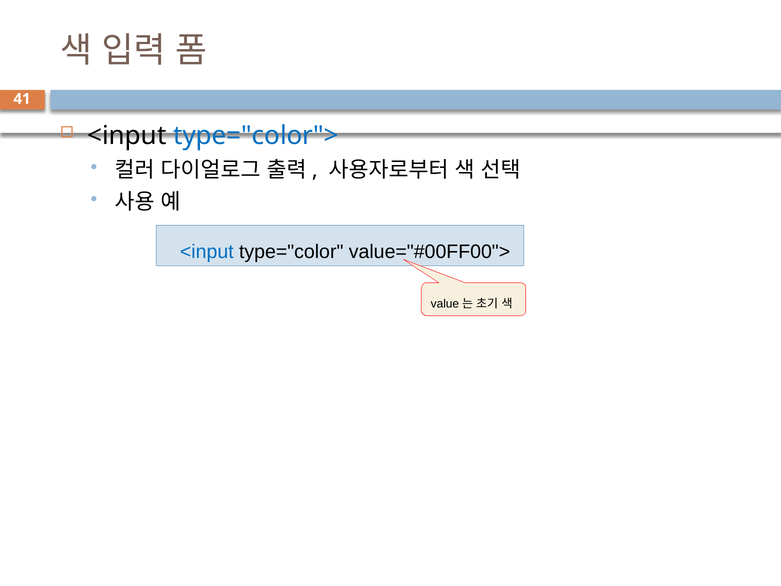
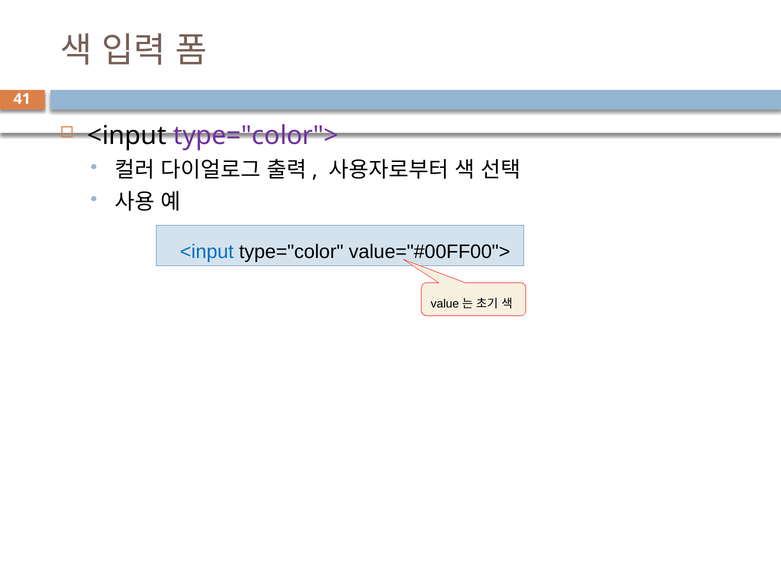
type="color"> colour: blue -> purple
